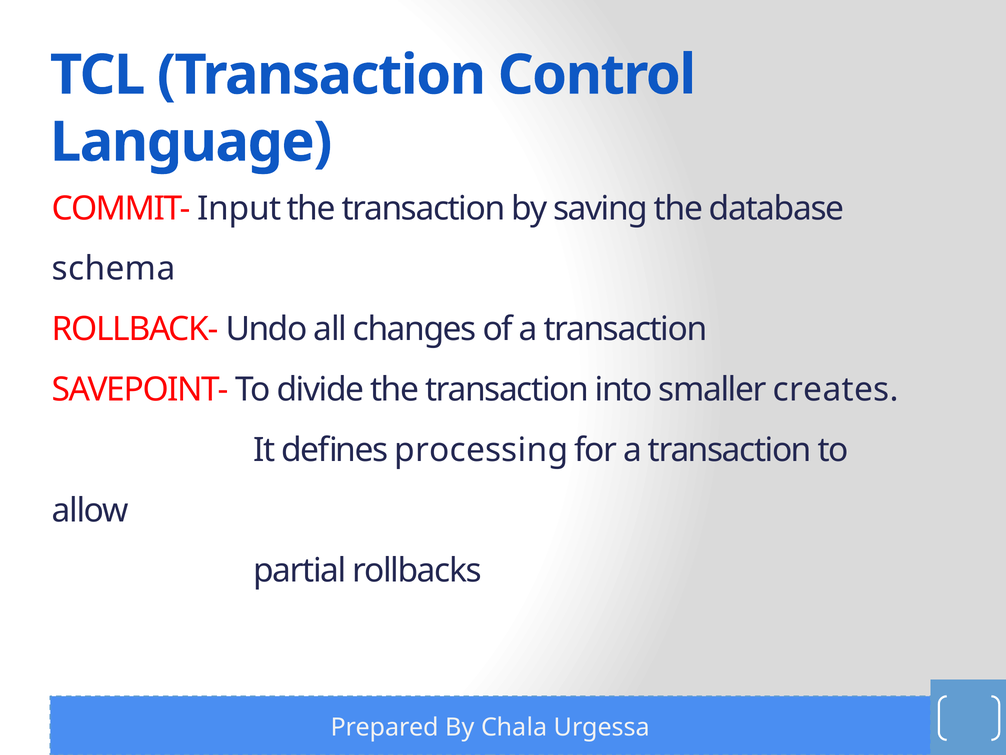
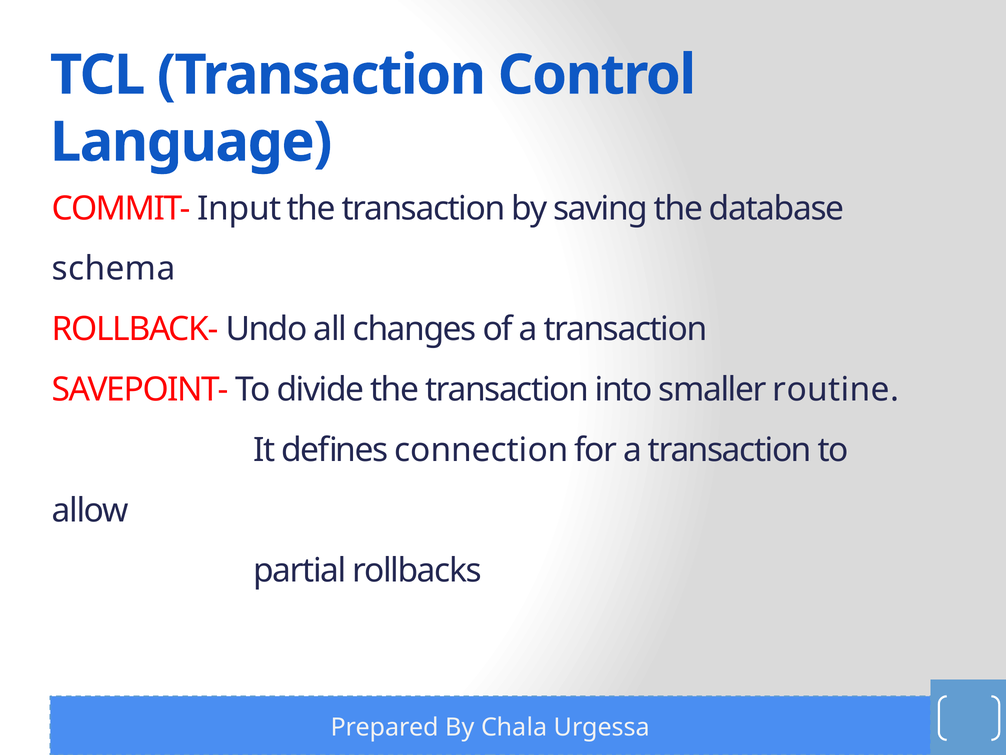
creates: creates -> routine
processing: processing -> connection
